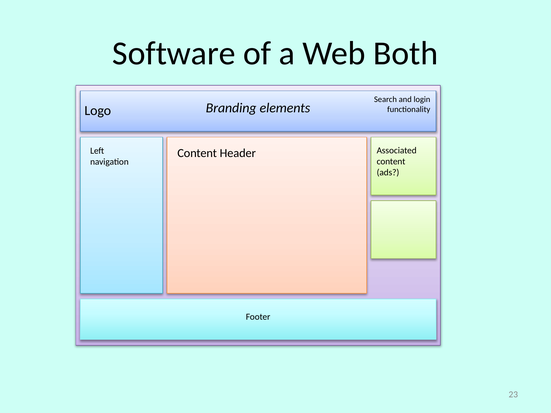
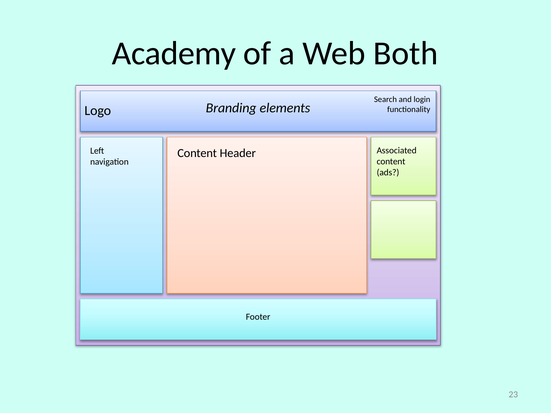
Software: Software -> Academy
